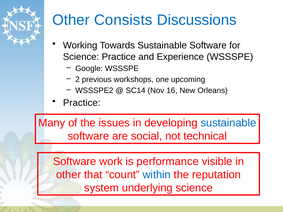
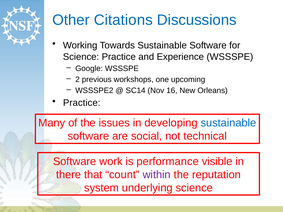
Consists: Consists -> Citations
other at (69, 175): other -> there
within colour: blue -> purple
